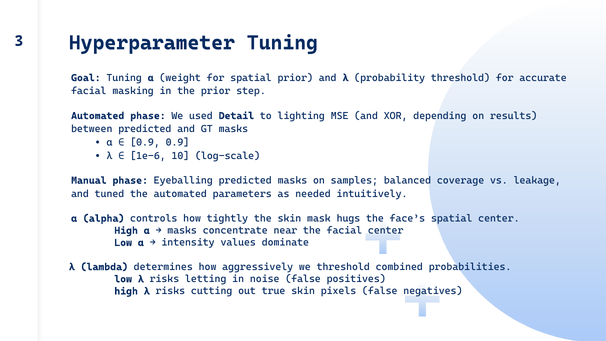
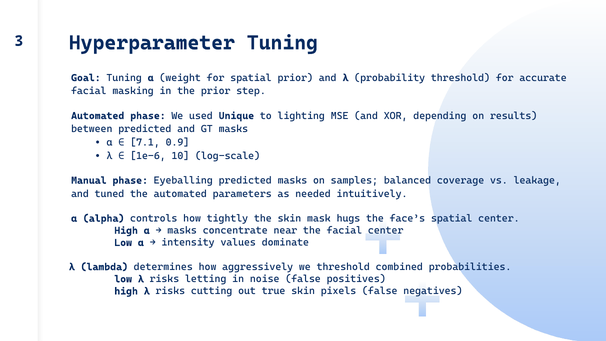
Detail: Detail -> Unique
α 0.9: 0.9 -> 7.1
